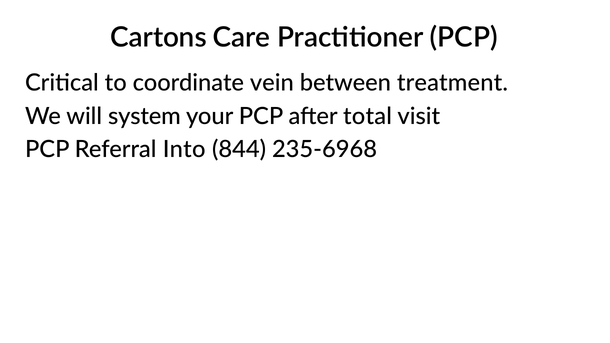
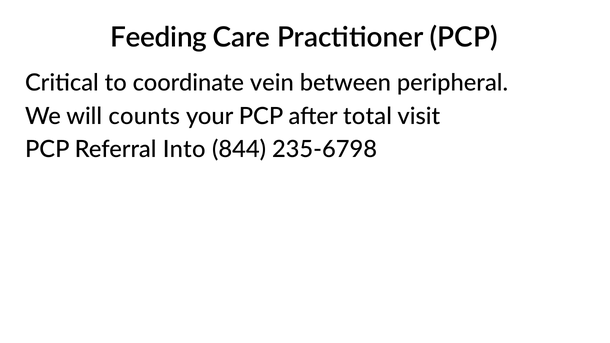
Cartons: Cartons -> Feeding
treatment: treatment -> peripheral
system: system -> counts
235-6968: 235-6968 -> 235-6798
